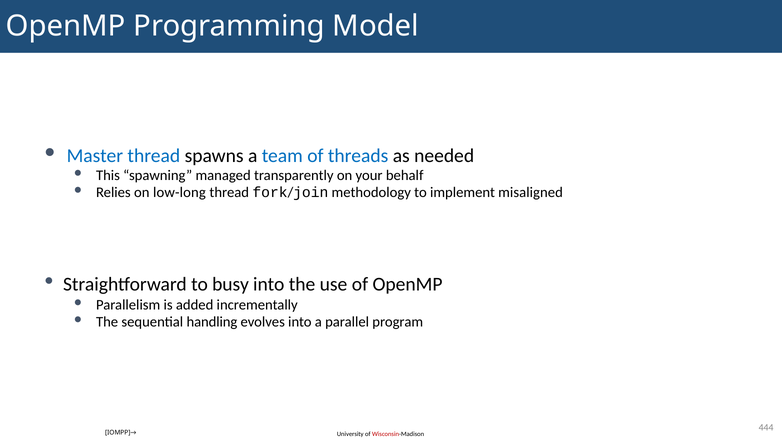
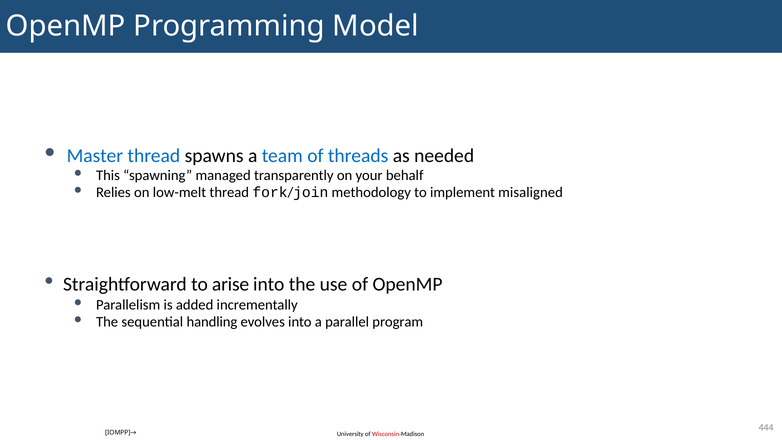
low-long: low-long -> low-melt
busy: busy -> arise
